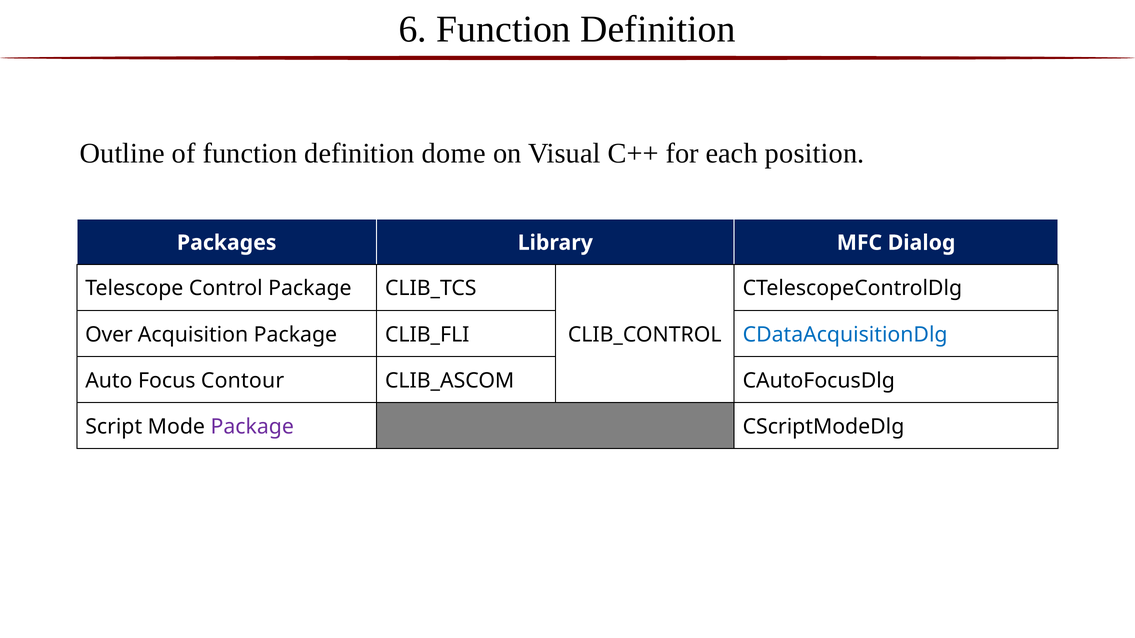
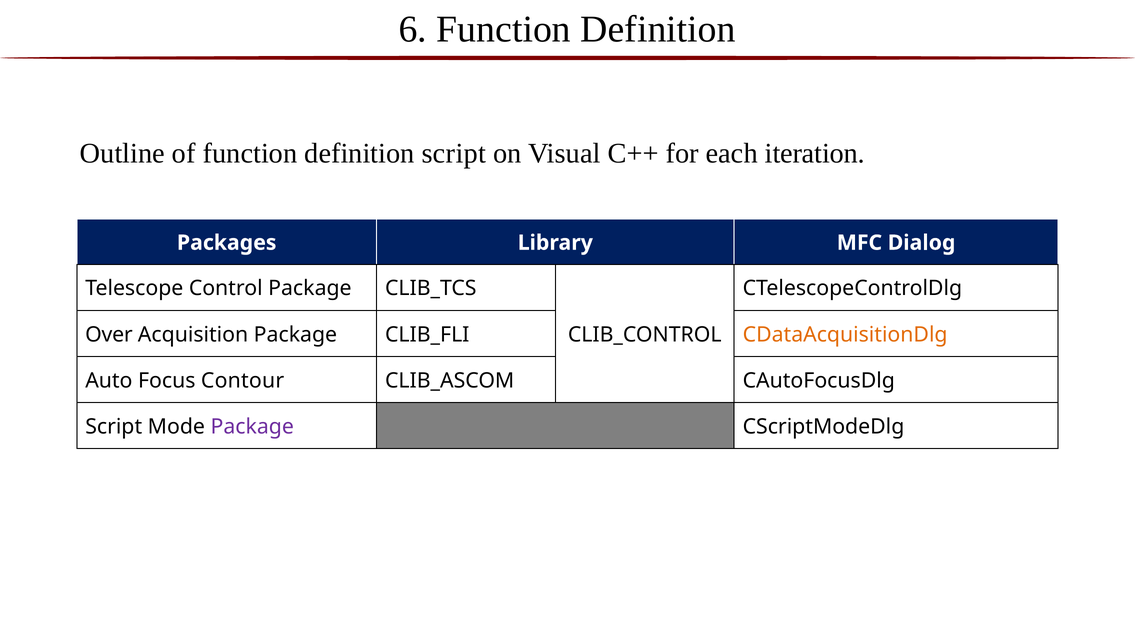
definition dome: dome -> script
position: position -> iteration
CDataAcquisitionDlg colour: blue -> orange
